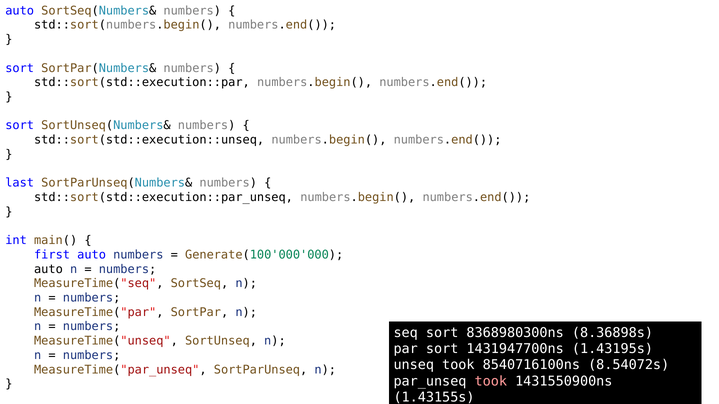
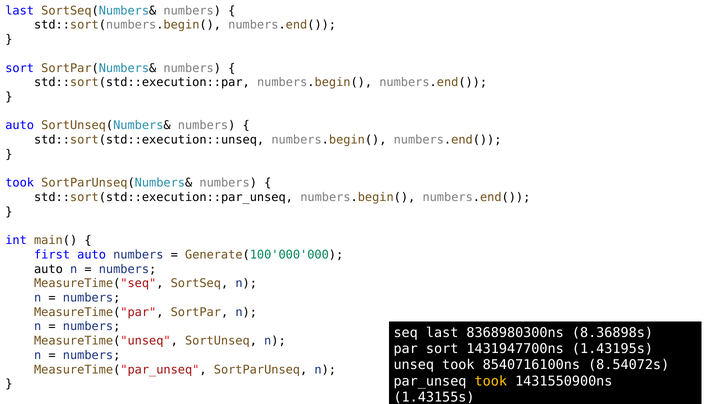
auto at (20, 11): auto -> last
sort at (20, 126): sort -> auto
last at (20, 183): last -> took
seq sort: sort -> last
took at (491, 382) colour: pink -> yellow
